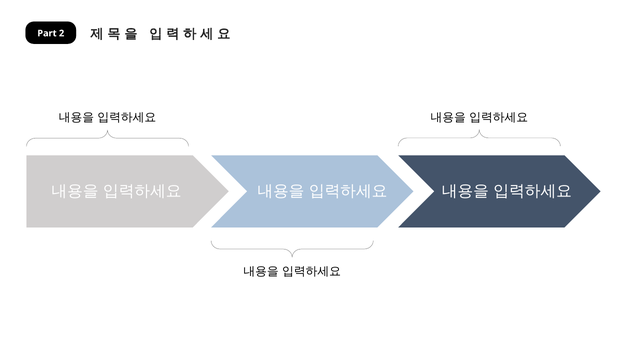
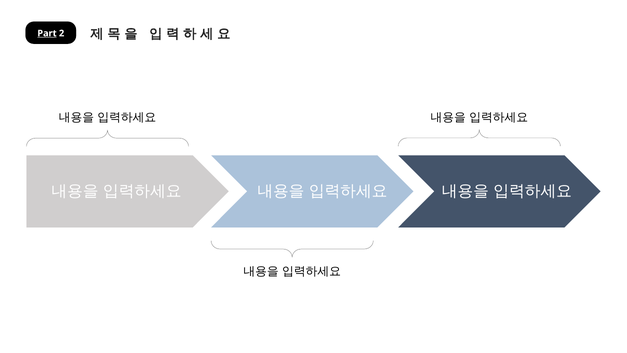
Part underline: none -> present
